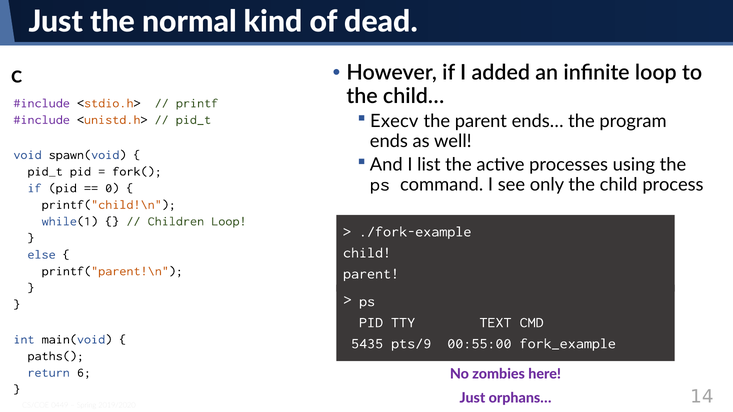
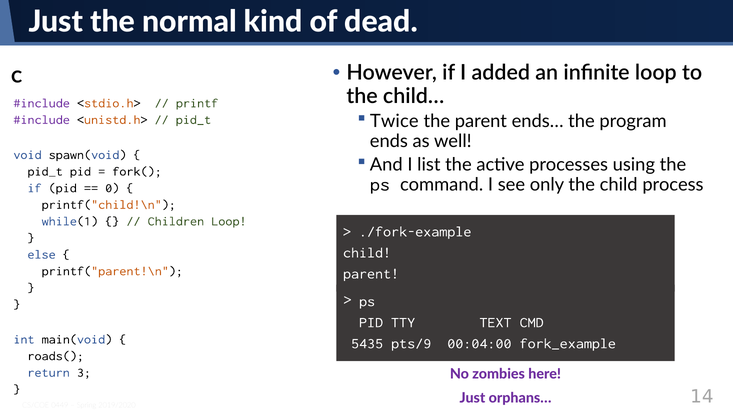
Execv: Execv -> Twice
00:55:00: 00:55:00 -> 00:04:00
paths(: paths( -> roads(
6: 6 -> 3
